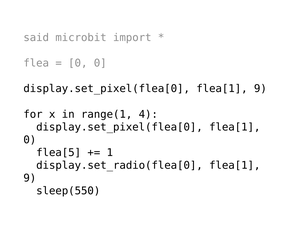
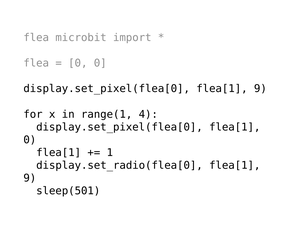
said at (36, 38): said -> flea
flea[5 at (59, 153): flea[5 -> flea[1
sleep(550: sleep(550 -> sleep(501
